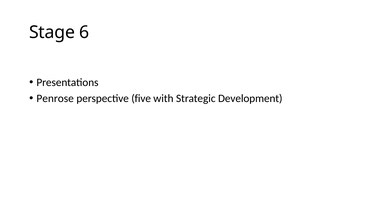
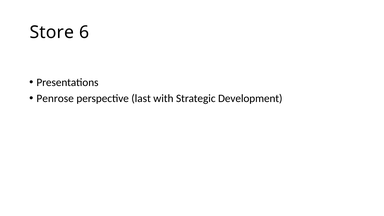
Stage: Stage -> Store
five: five -> last
